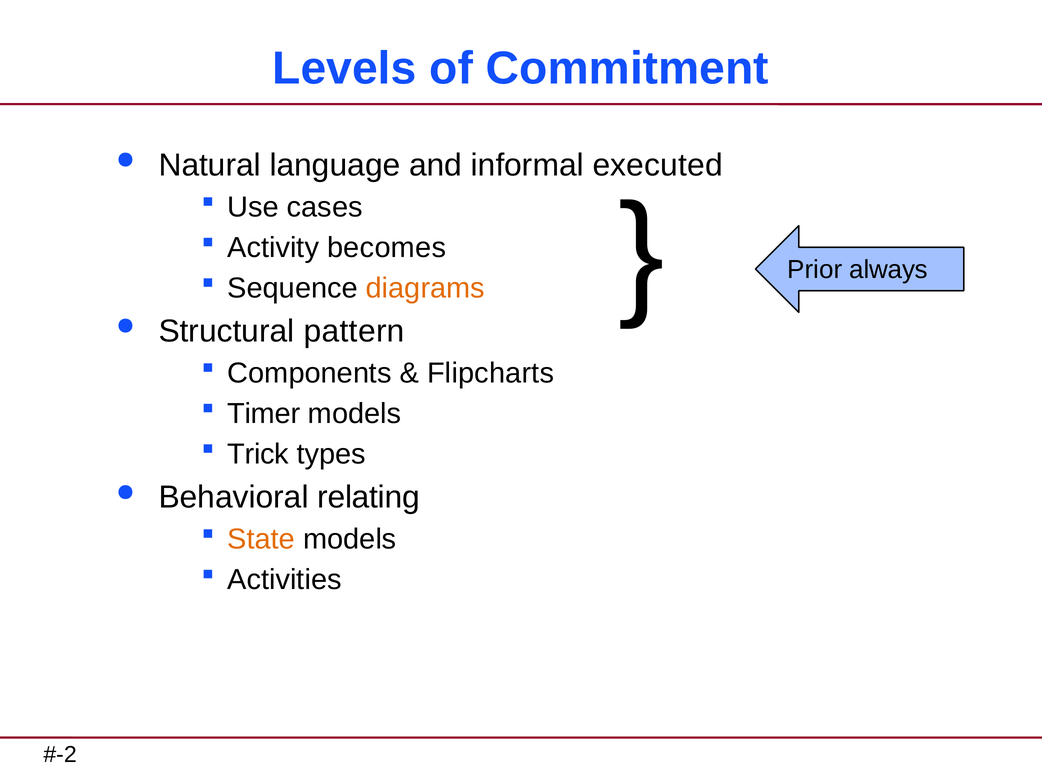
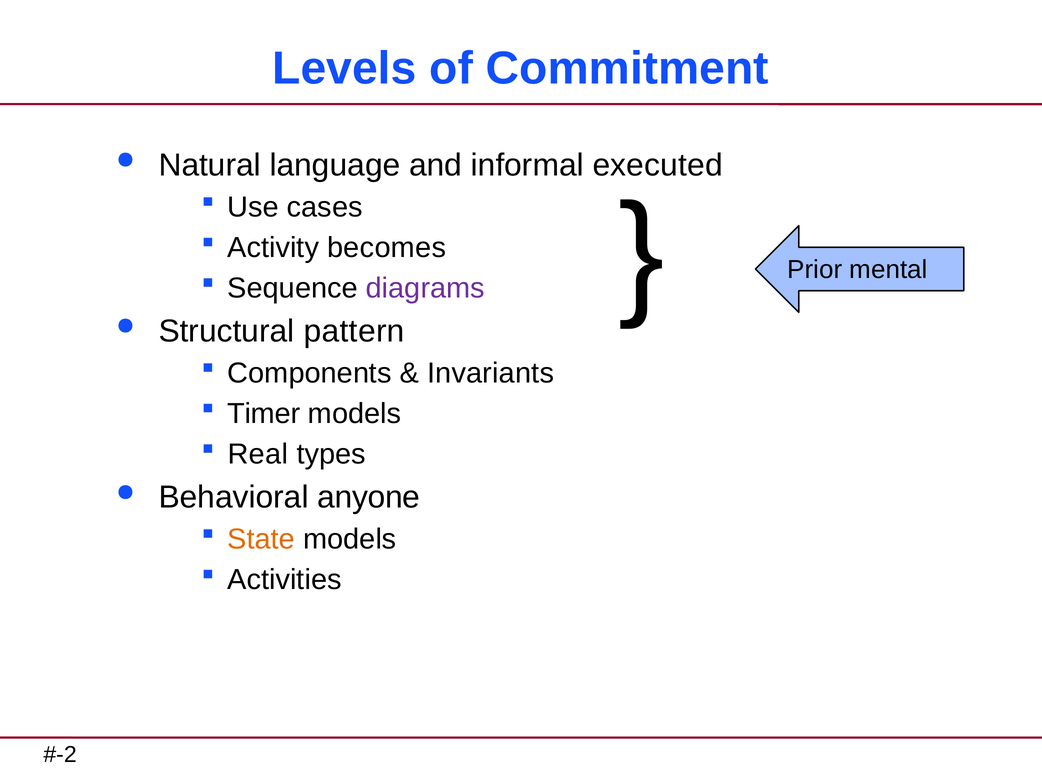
always: always -> mental
diagrams colour: orange -> purple
Flipcharts: Flipcharts -> Invariants
Trick: Trick -> Real
relating: relating -> anyone
